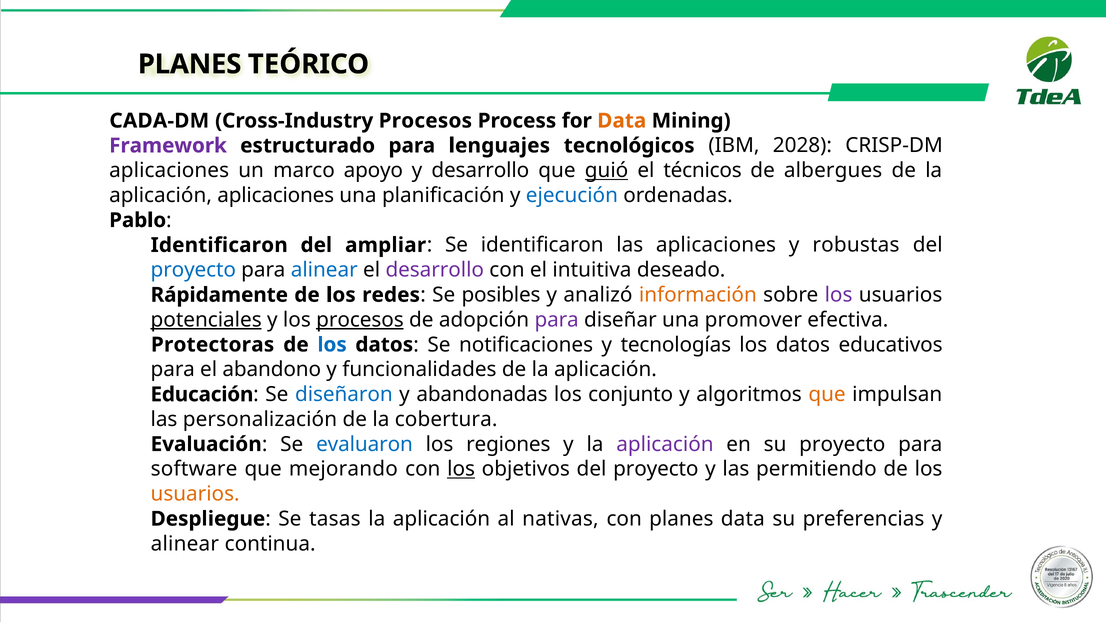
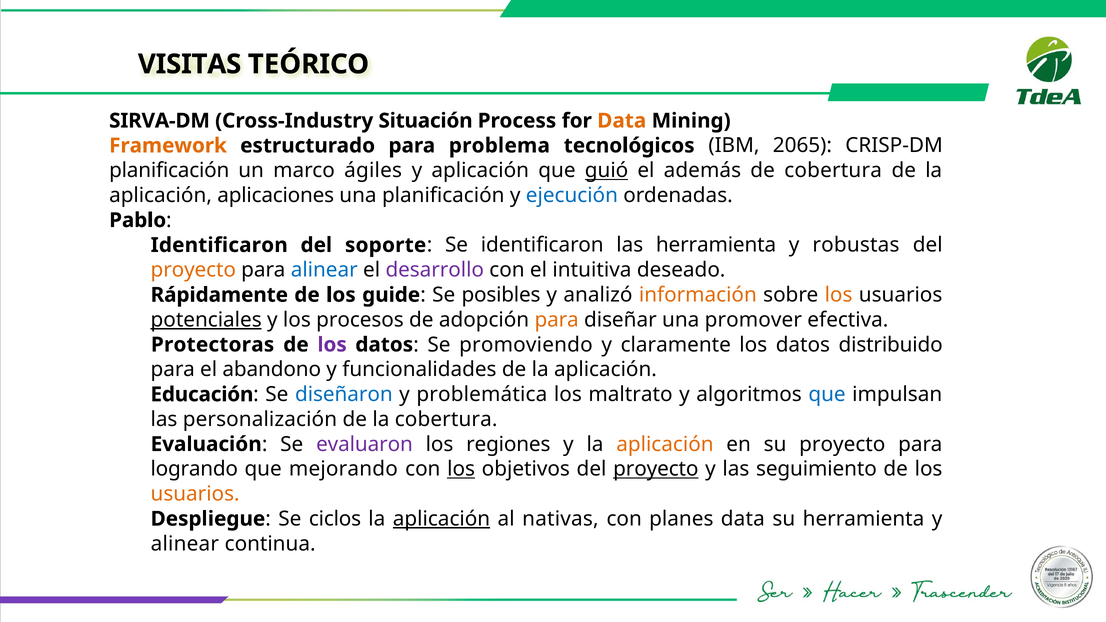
PLANES at (190, 64): PLANES -> VISITAS
CADA-DM: CADA-DM -> SIRVA-DM
Cross-Industry Procesos: Procesos -> Situación
Framework colour: purple -> orange
lenguajes: lenguajes -> problema
2028: 2028 -> 2065
aplicaciones at (169, 171): aplicaciones -> planificación
apoyo: apoyo -> ágiles
y desarrollo: desarrollo -> aplicación
técnicos: técnicos -> además
de albergues: albergues -> cobertura
ampliar: ampliar -> soporte
las aplicaciones: aplicaciones -> herramienta
proyecto at (193, 270) colour: blue -> orange
redes: redes -> guide
los at (839, 295) colour: purple -> orange
procesos at (360, 320) underline: present -> none
para at (557, 320) colour: purple -> orange
los at (332, 345) colour: blue -> purple
notificaciones: notificaciones -> promoviendo
tecnologías: tecnologías -> claramente
educativos: educativos -> distribuido
abandonadas: abandonadas -> problemática
conjunto: conjunto -> maltrato
que at (827, 395) colour: orange -> blue
evaluaron colour: blue -> purple
aplicación at (665, 444) colour: purple -> orange
software: software -> logrando
proyecto at (656, 469) underline: none -> present
permitiendo: permitiendo -> seguimiento
tasas: tasas -> ciclos
aplicación at (442, 519) underline: none -> present
su preferencias: preferencias -> herramienta
